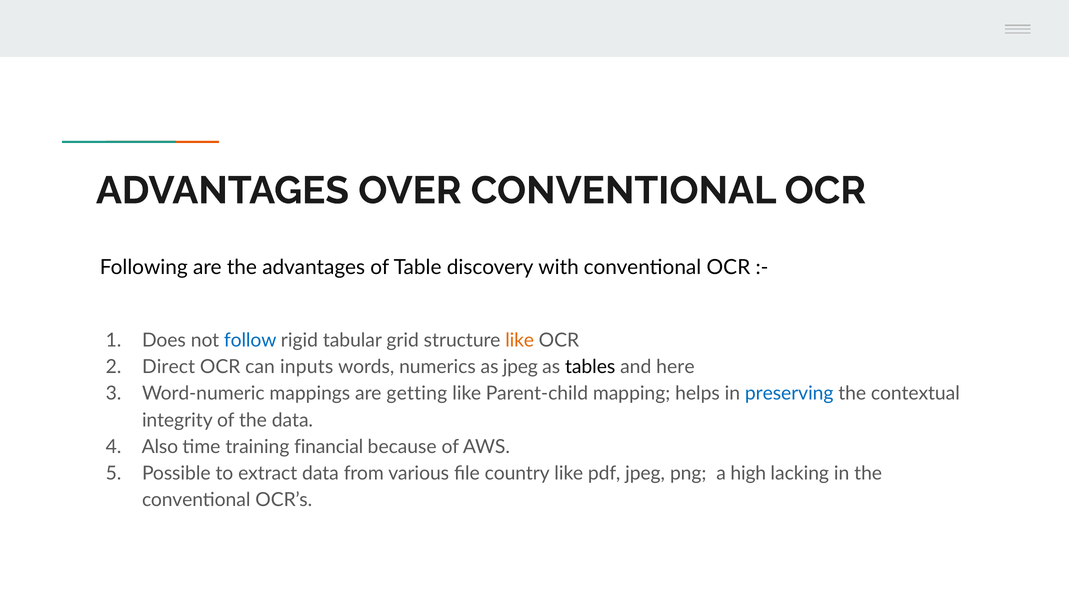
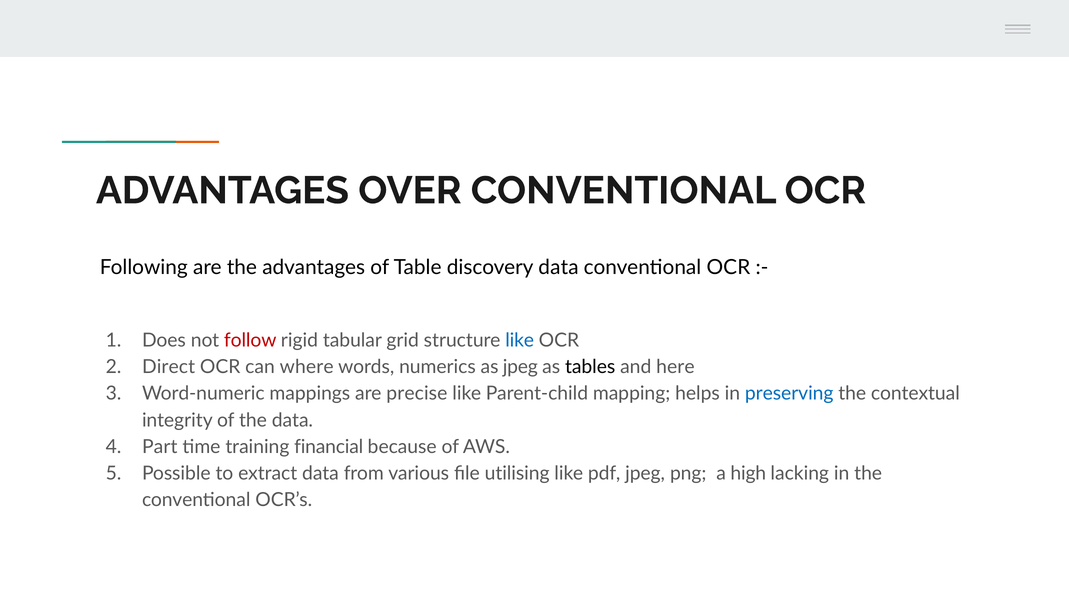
discovery with: with -> data
follow colour: blue -> red
like at (520, 341) colour: orange -> blue
inputs: inputs -> where
getting: getting -> precise
Also: Also -> Part
country: country -> utilising
